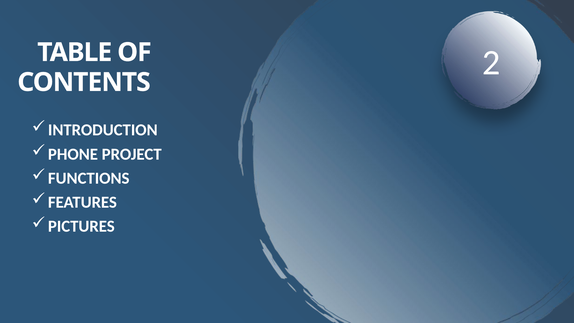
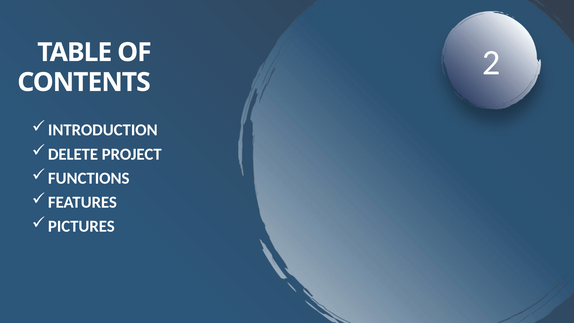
PHONE: PHONE -> DELETE
